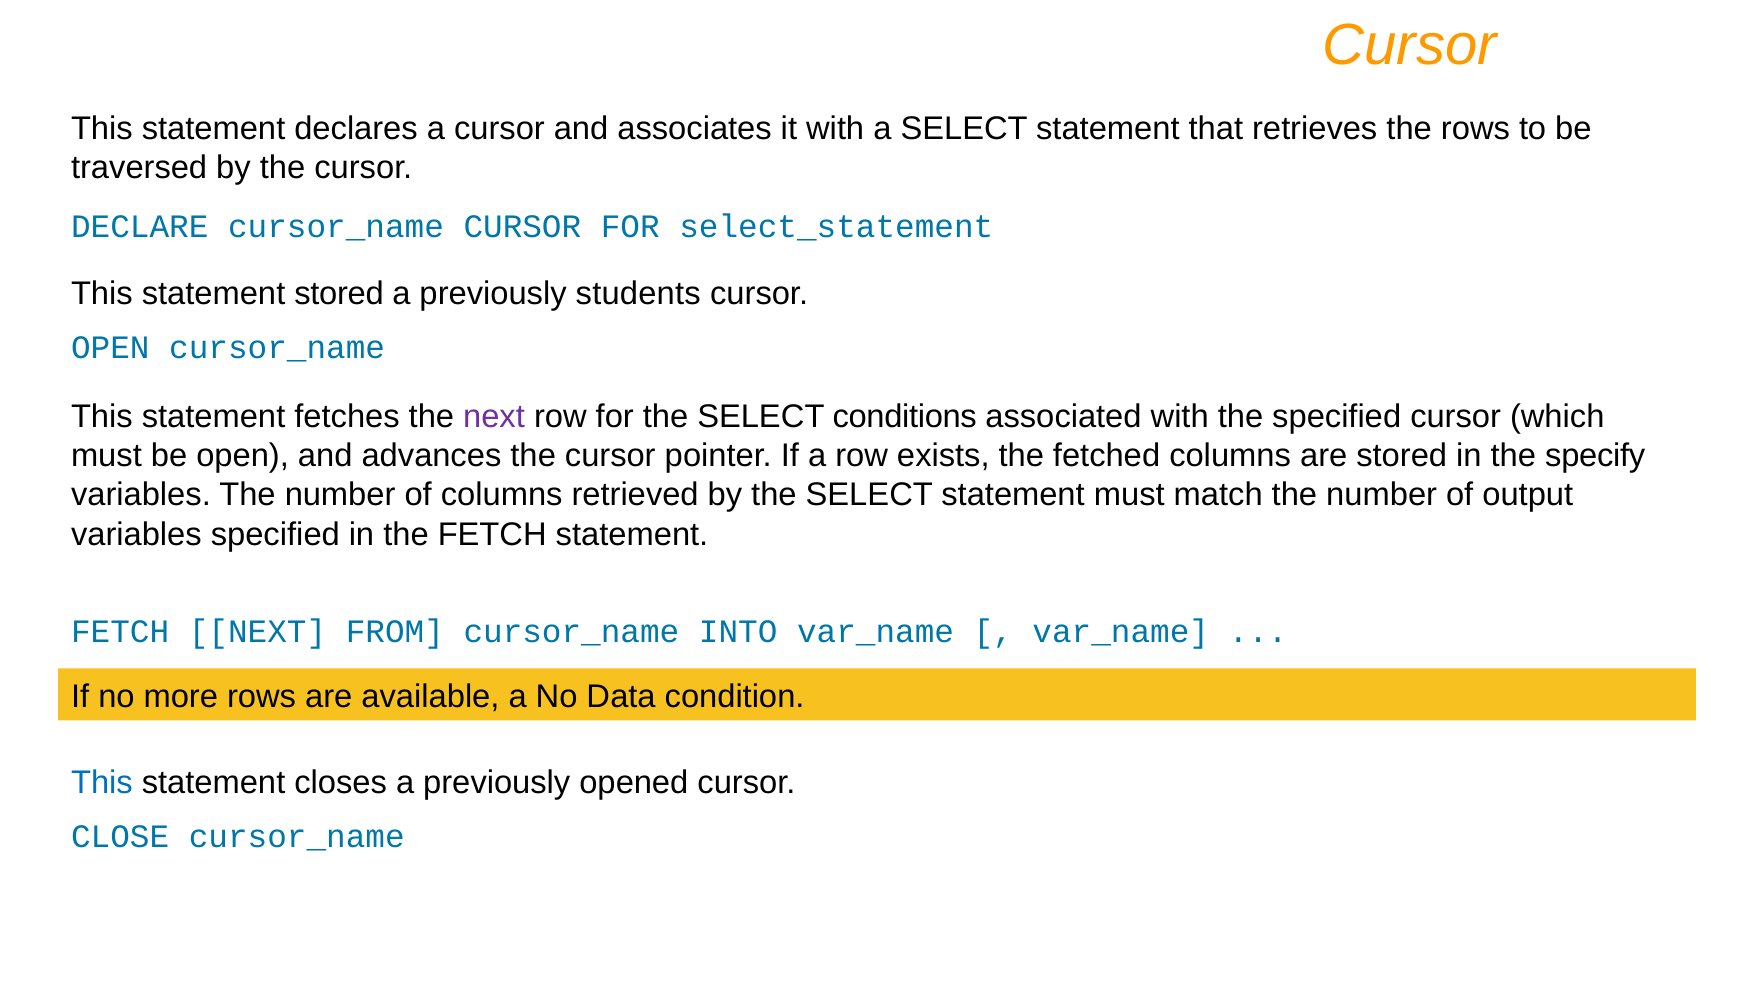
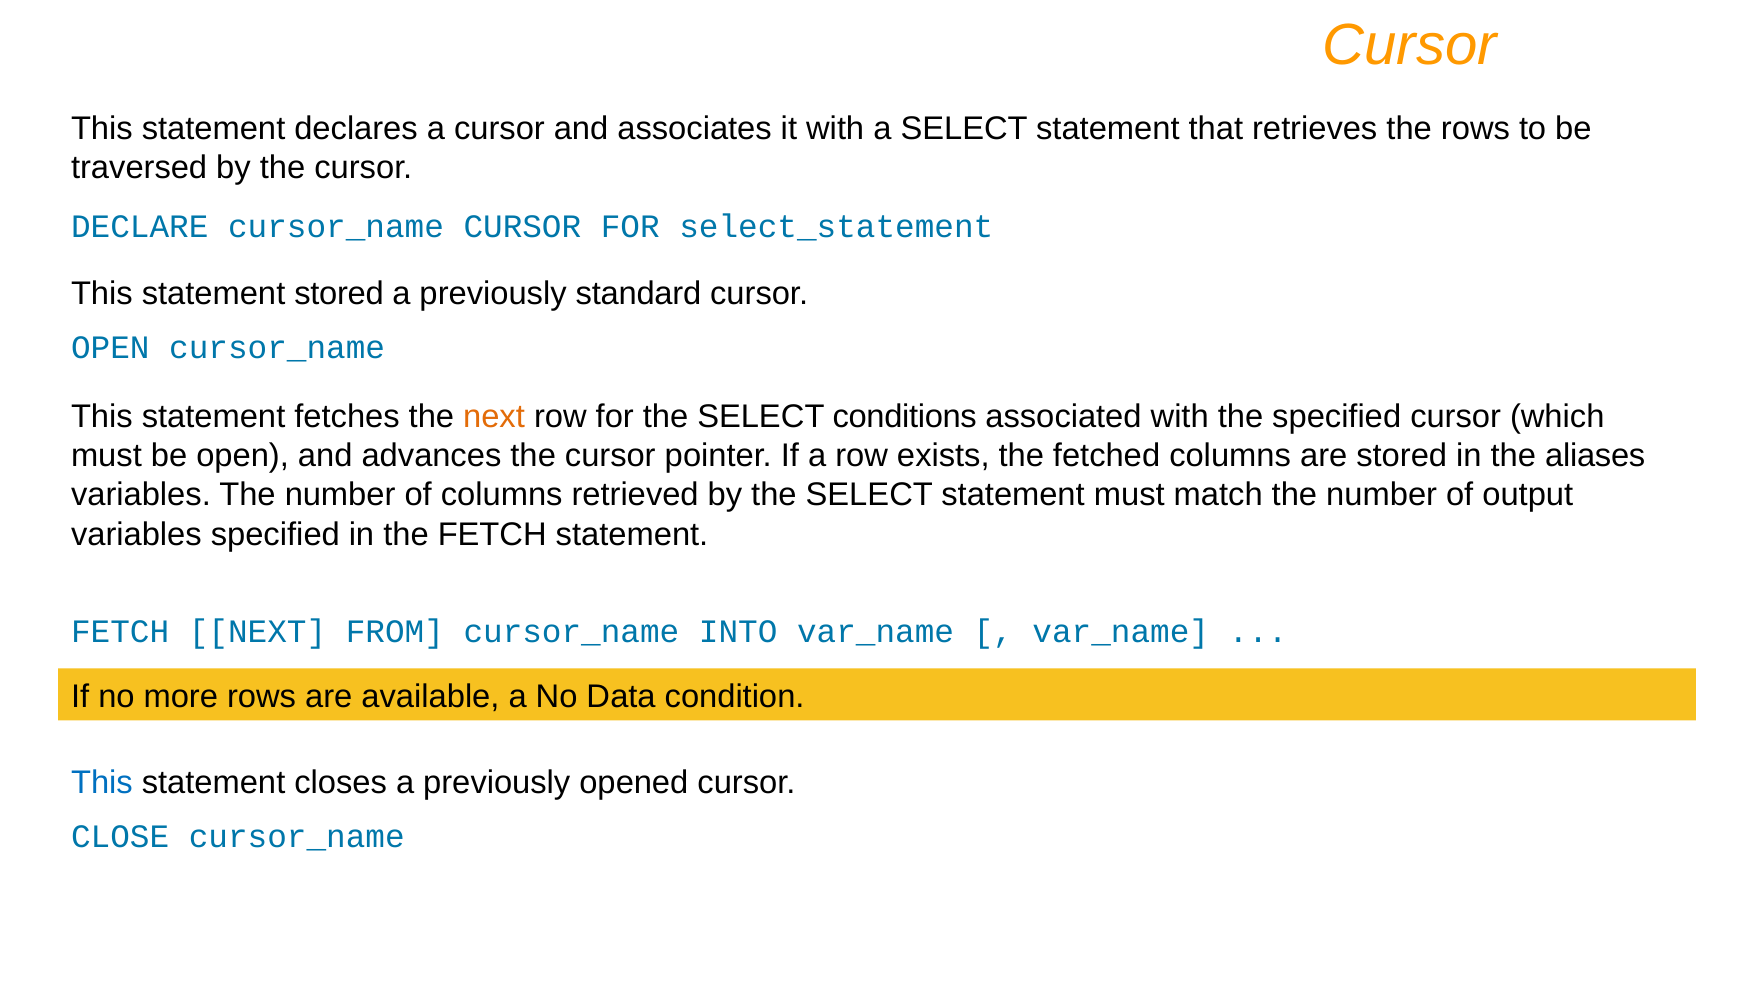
students: students -> standard
next at (494, 417) colour: purple -> orange
specify: specify -> aliases
